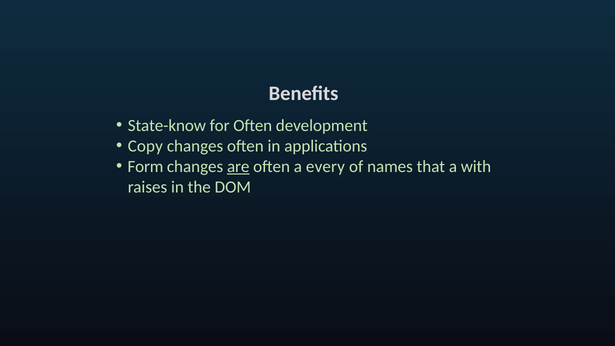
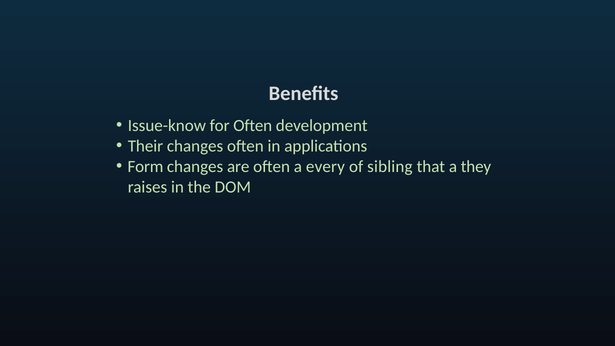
State-know: State-know -> Issue-know
Copy: Copy -> Their
are underline: present -> none
names: names -> sibling
with: with -> they
